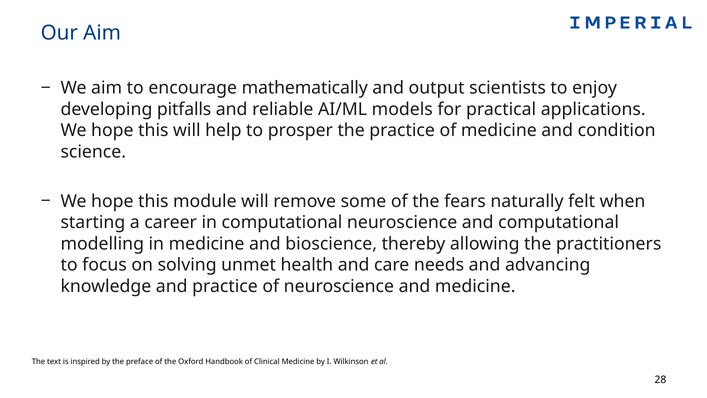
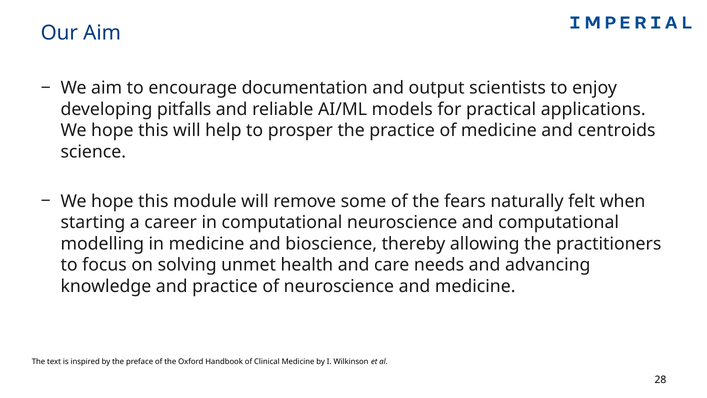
mathematically: mathematically -> documentation
condition: condition -> centroids
